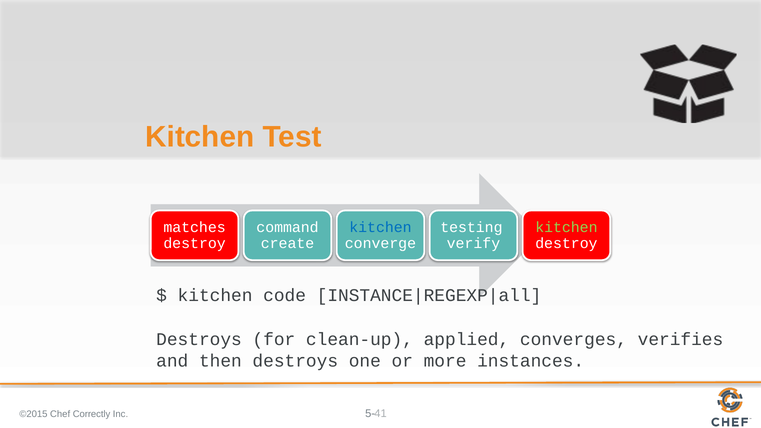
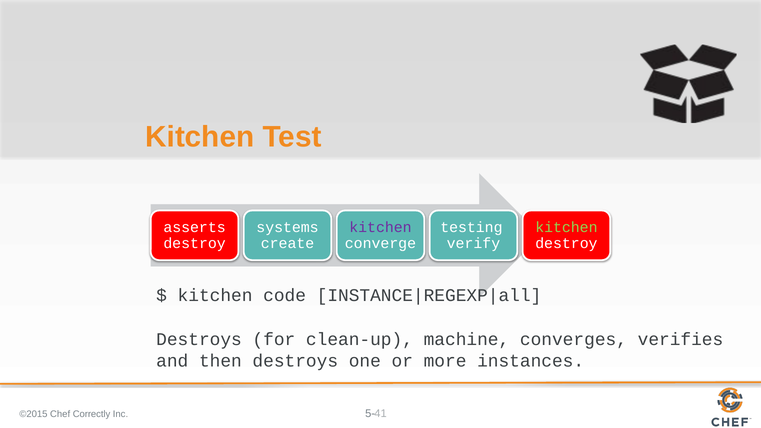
matches: matches -> asserts
command: command -> systems
kitchen at (380, 227) colour: blue -> purple
applied: applied -> machine
